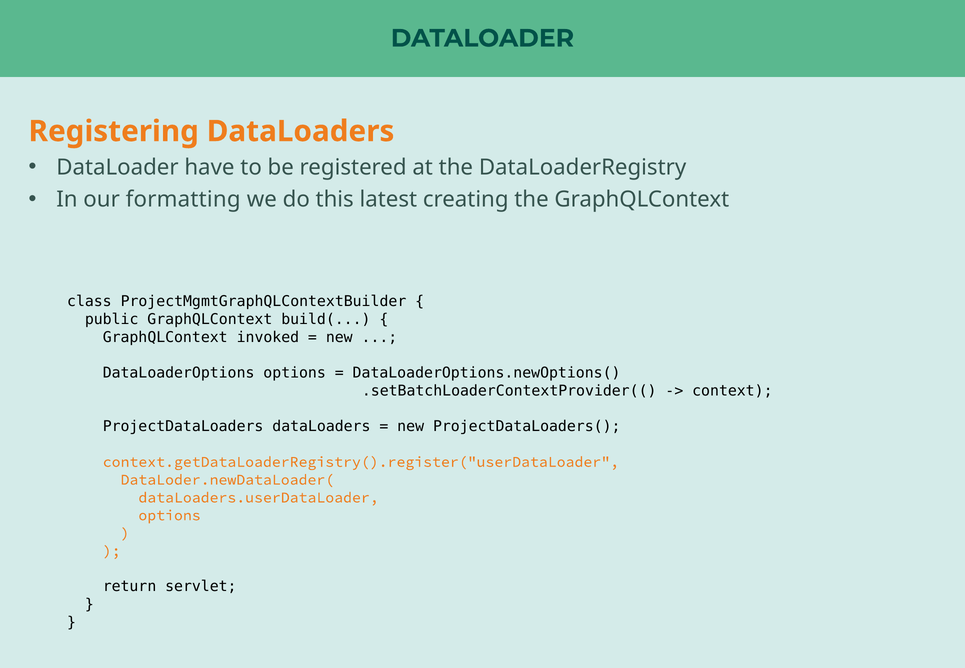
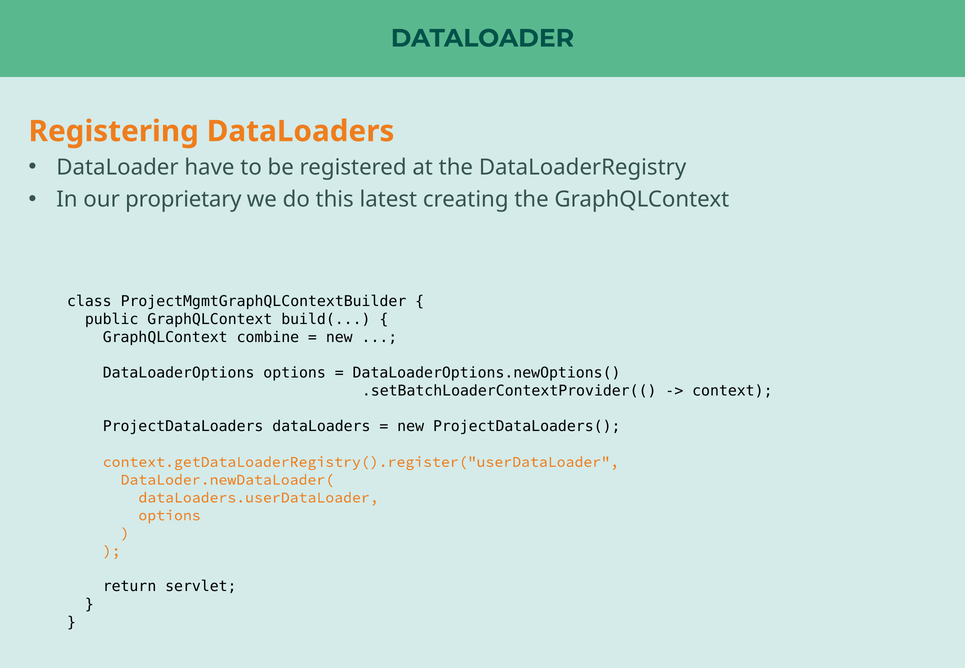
formatting: formatting -> proprietary
invoked: invoked -> combine
